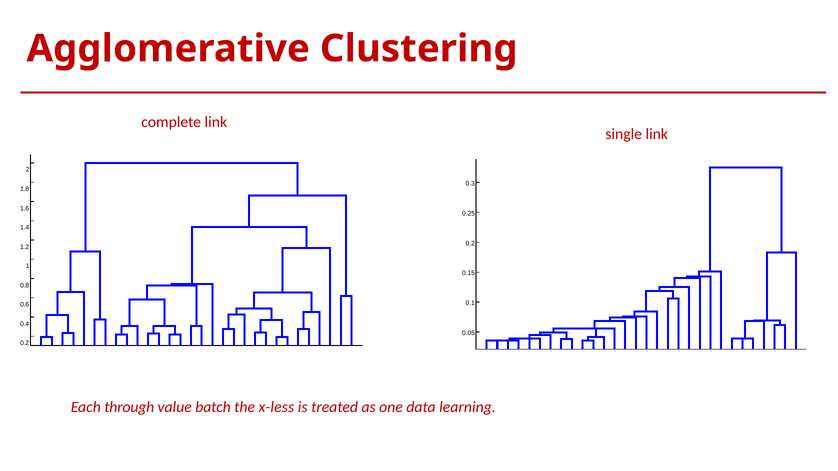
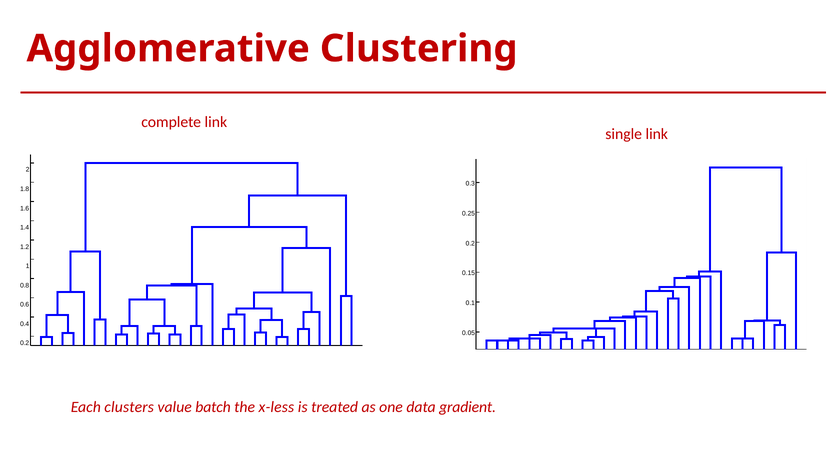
through: through -> clusters
learning: learning -> gradient
